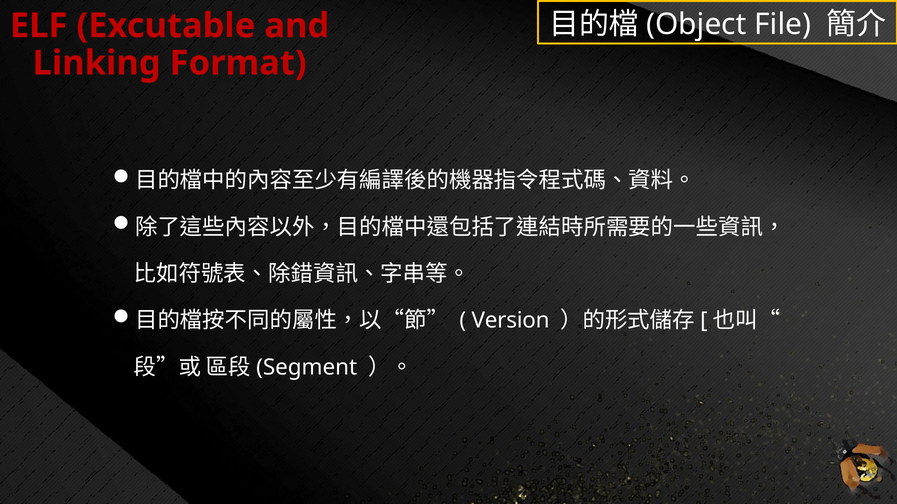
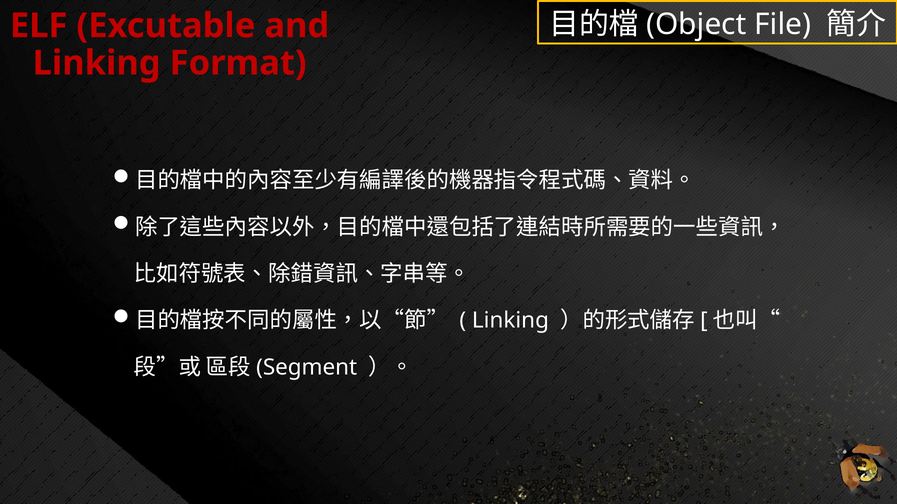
Version at (511, 321): Version -> Linking
